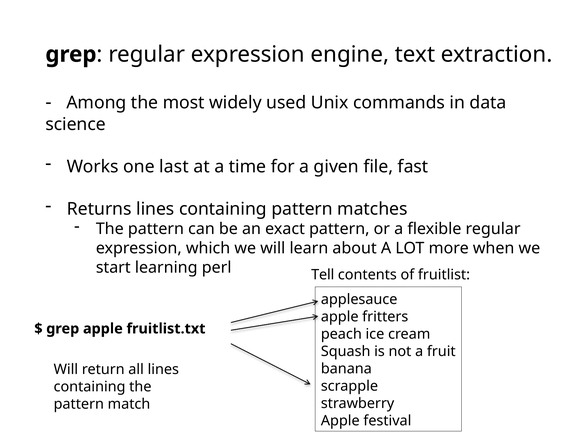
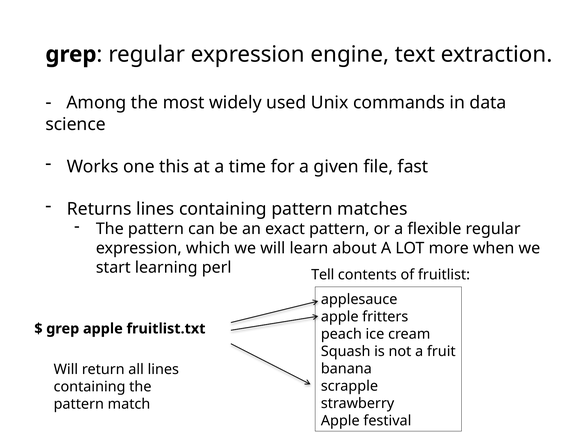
last: last -> this
